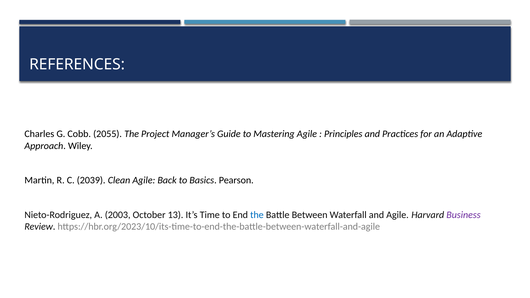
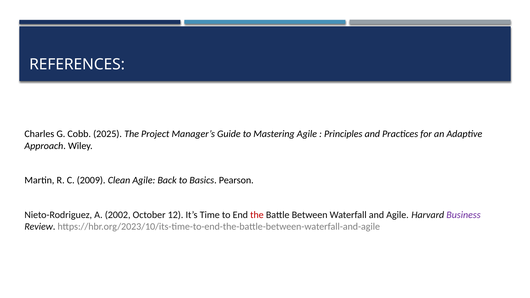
2055: 2055 -> 2025
2039: 2039 -> 2009
2003: 2003 -> 2002
13: 13 -> 12
the at (257, 215) colour: blue -> red
